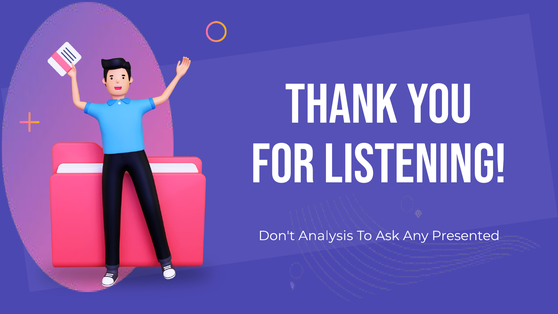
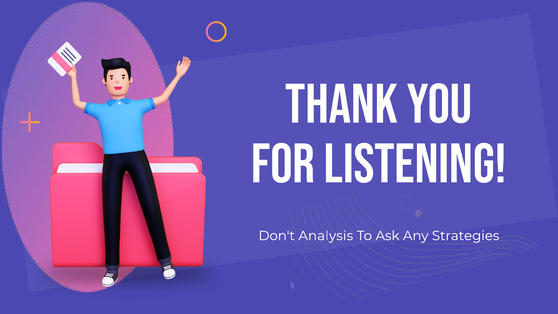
Presented: Presented -> Strategies
